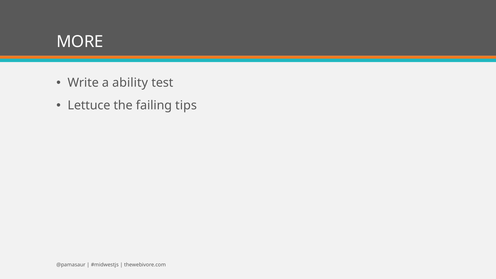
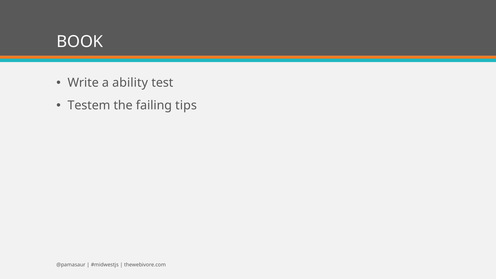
MORE: MORE -> BOOK
Lettuce: Lettuce -> Testem
